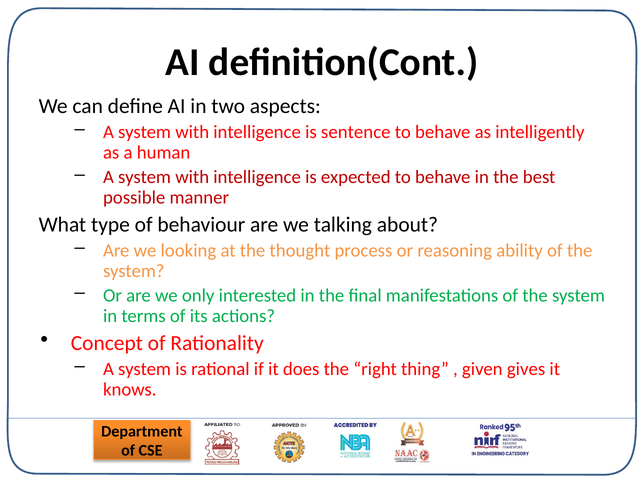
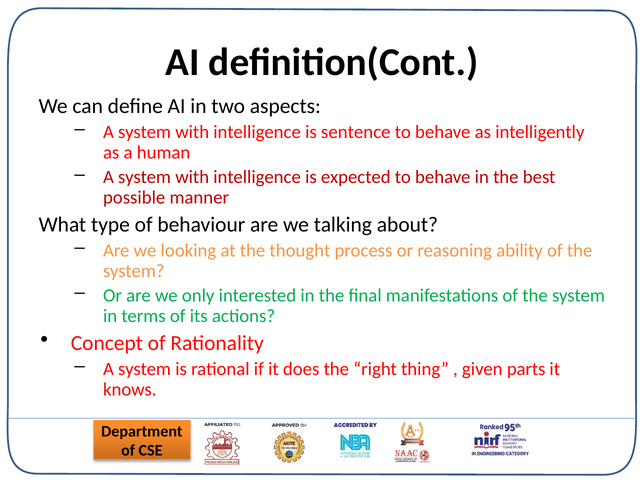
gives: gives -> parts
